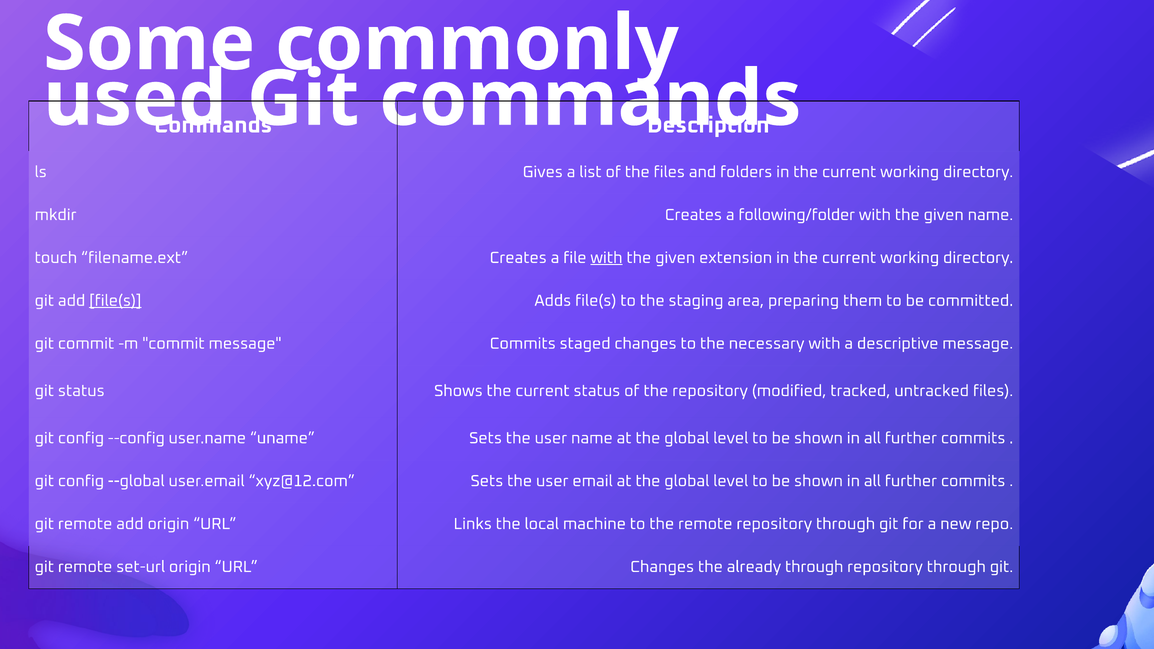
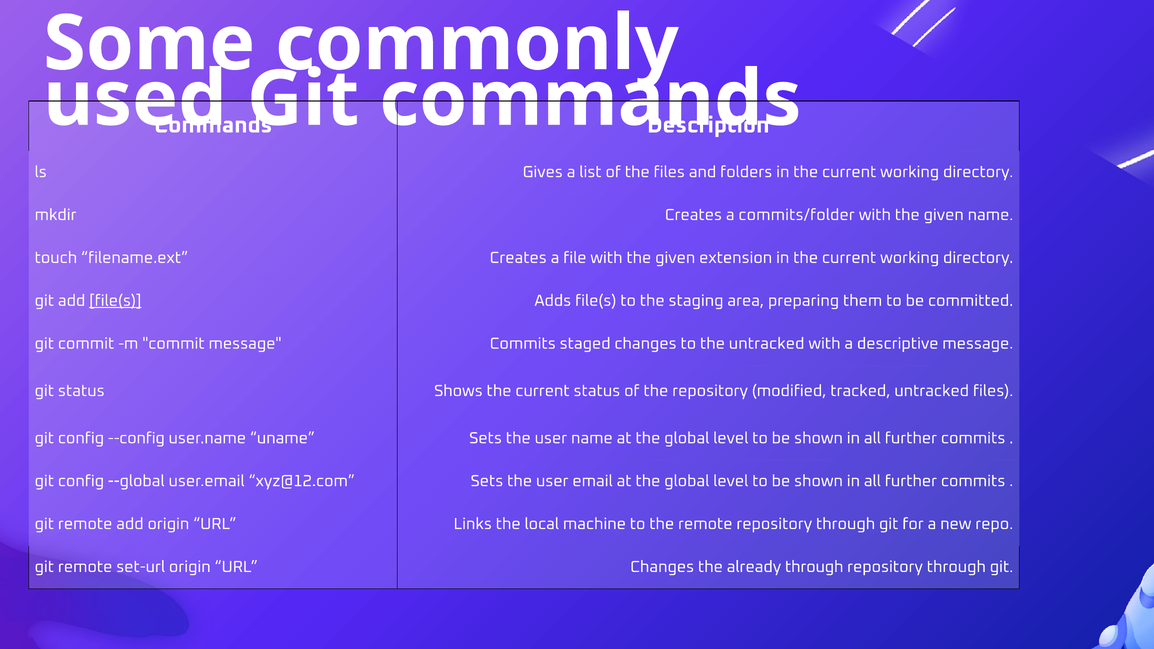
following/folder: following/folder -> commits/folder
with at (606, 258) underline: present -> none
the necessary: necessary -> untracked
